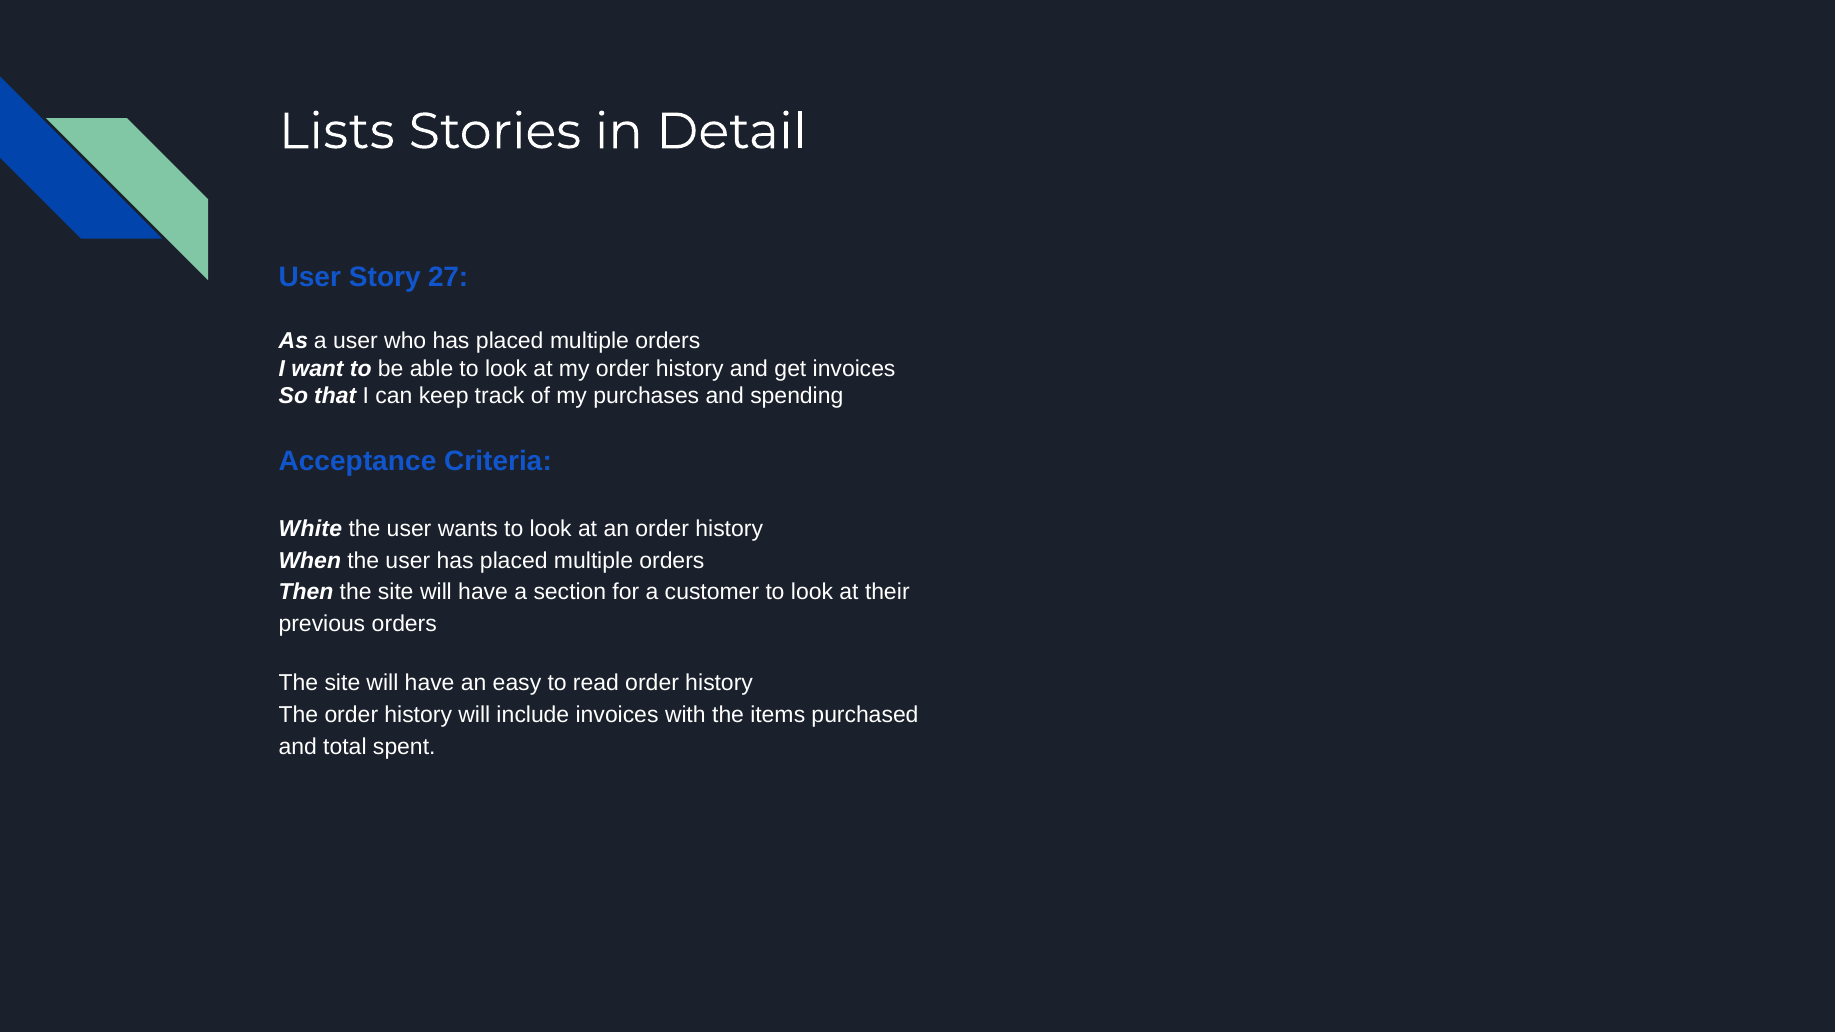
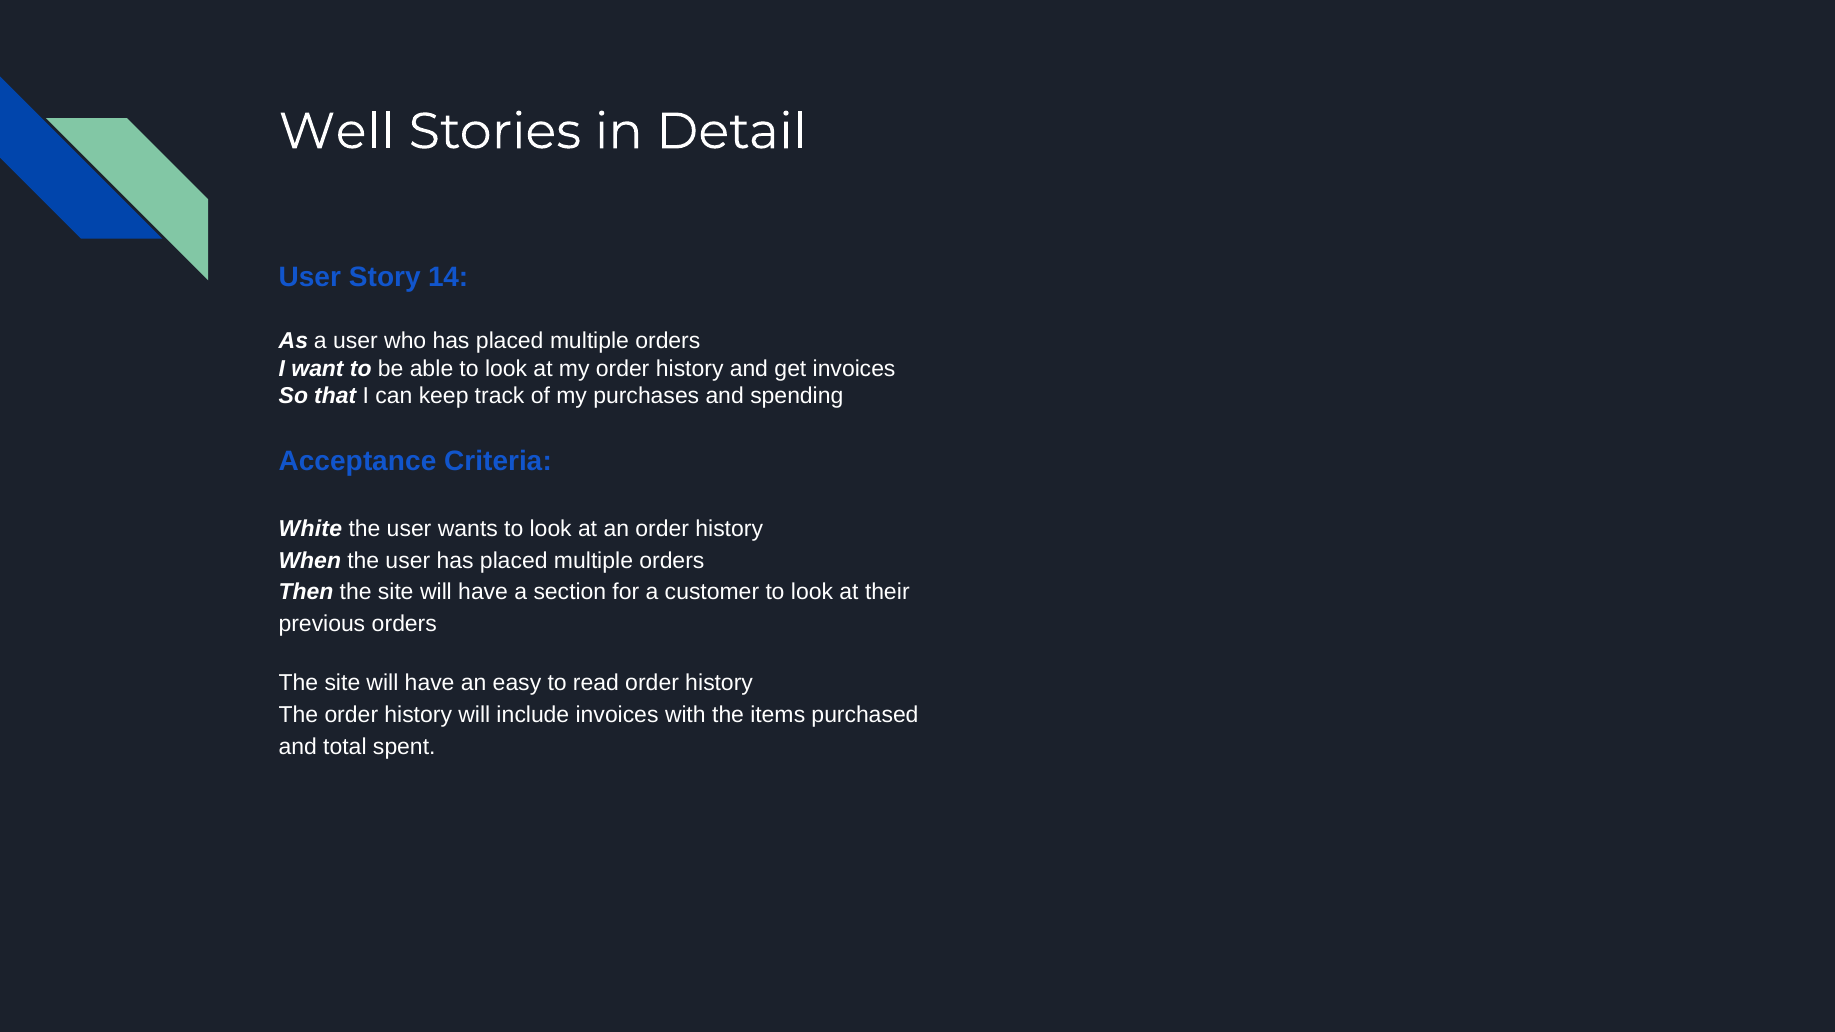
Lists: Lists -> Well
27: 27 -> 14
